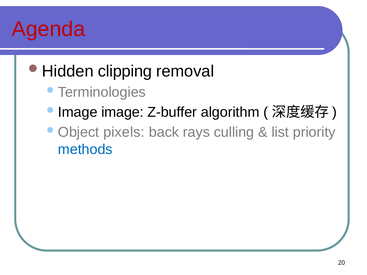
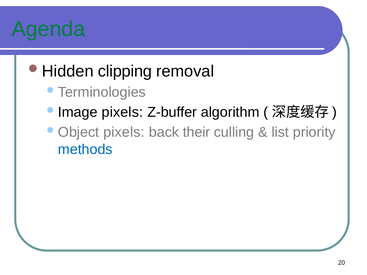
Agenda colour: red -> green
Image image: image -> pixels
rays: rays -> their
